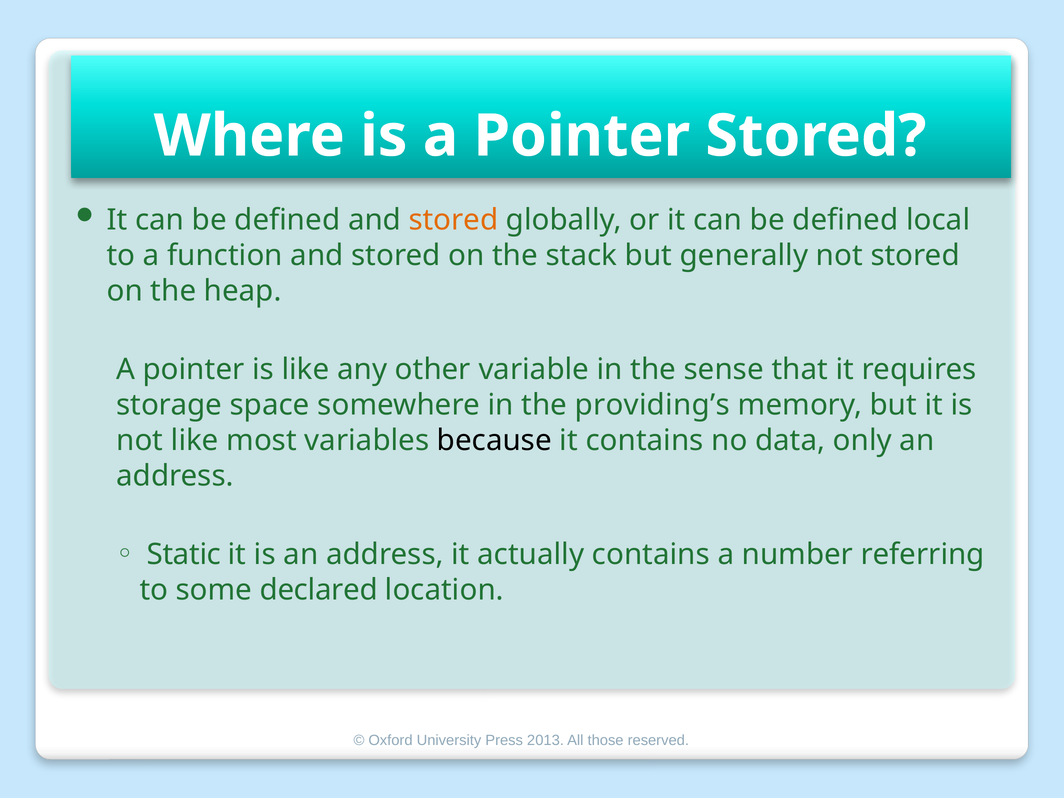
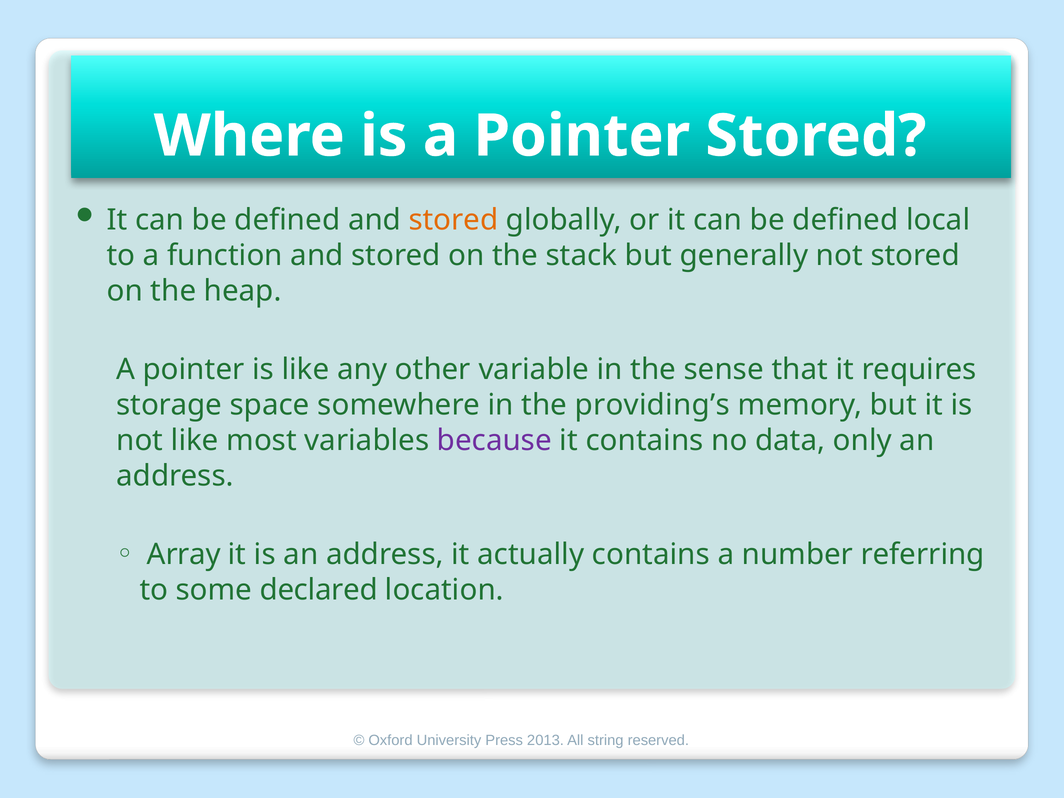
because colour: black -> purple
Static: Static -> Array
those: those -> string
